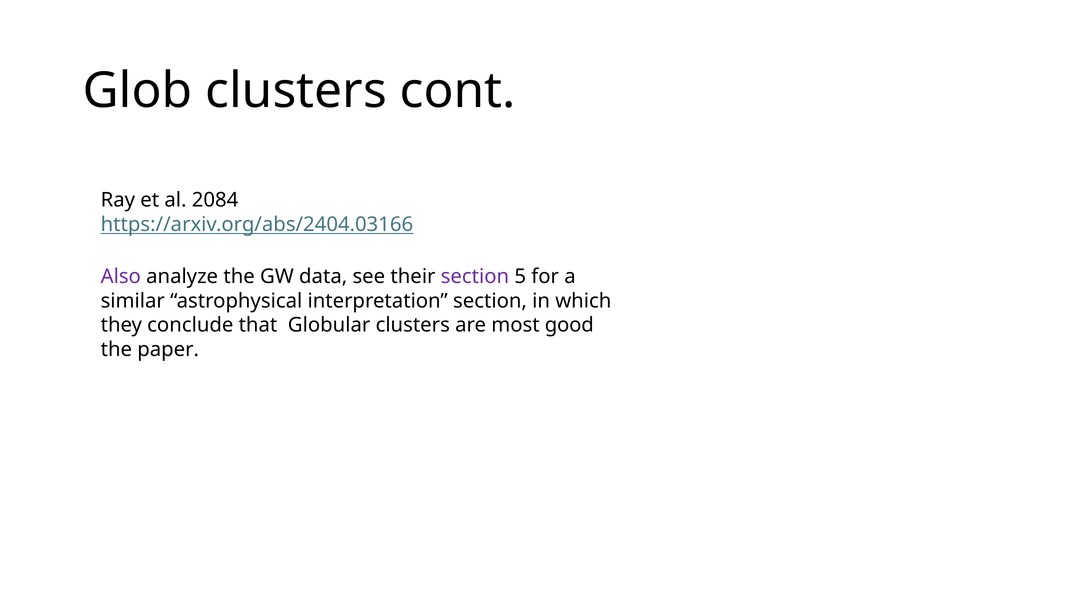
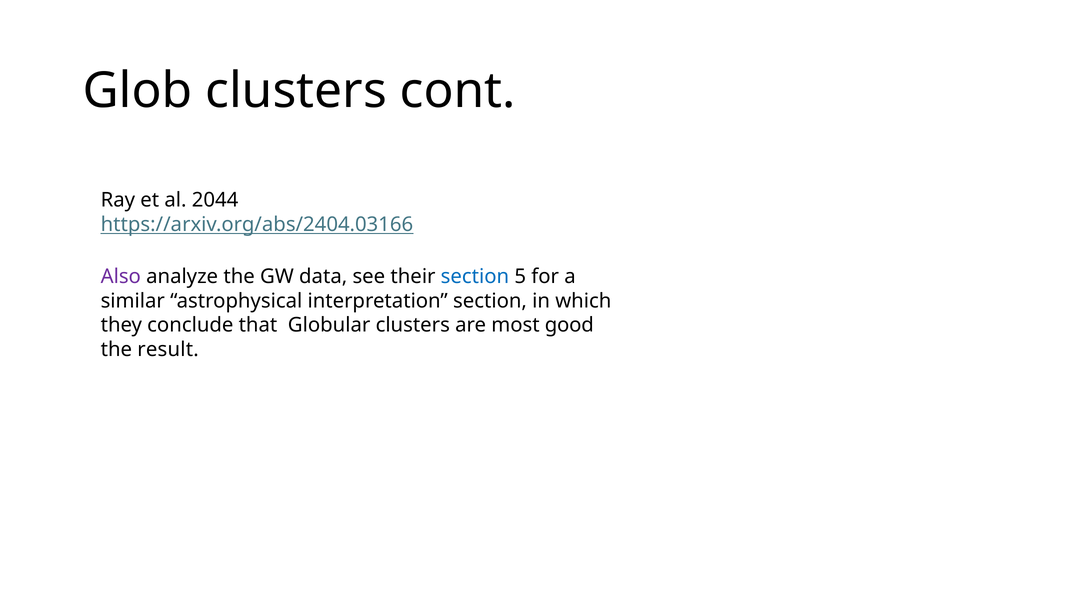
2084: 2084 -> 2044
section at (475, 277) colour: purple -> blue
paper: paper -> result
